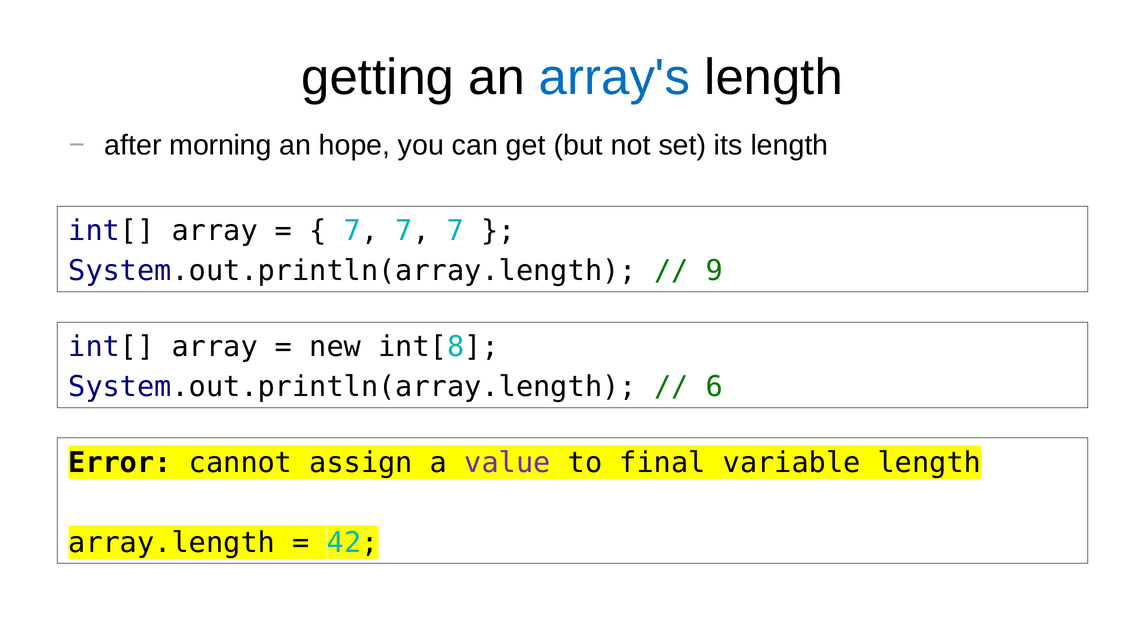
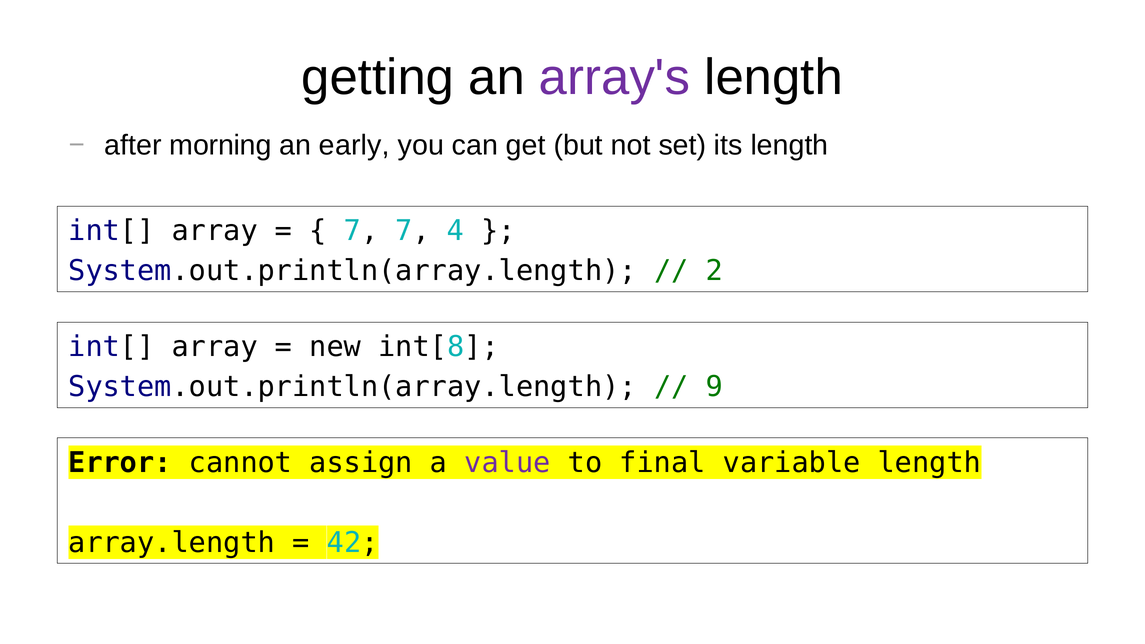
array's colour: blue -> purple
hope: hope -> early
7 7 7: 7 -> 4
9: 9 -> 2
6: 6 -> 9
